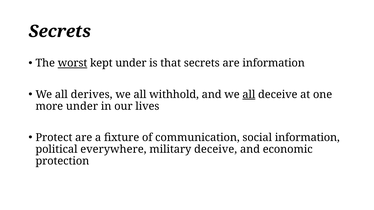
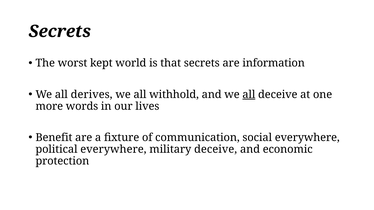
worst underline: present -> none
kept under: under -> world
more under: under -> words
Protect: Protect -> Benefit
social information: information -> everywhere
